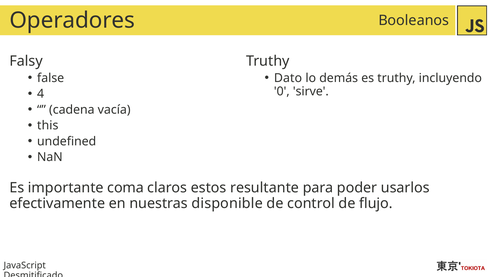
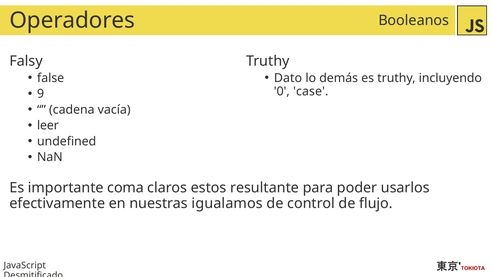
4: 4 -> 9
sirve: sirve -> case
this: this -> leer
disponible: disponible -> igualamos
